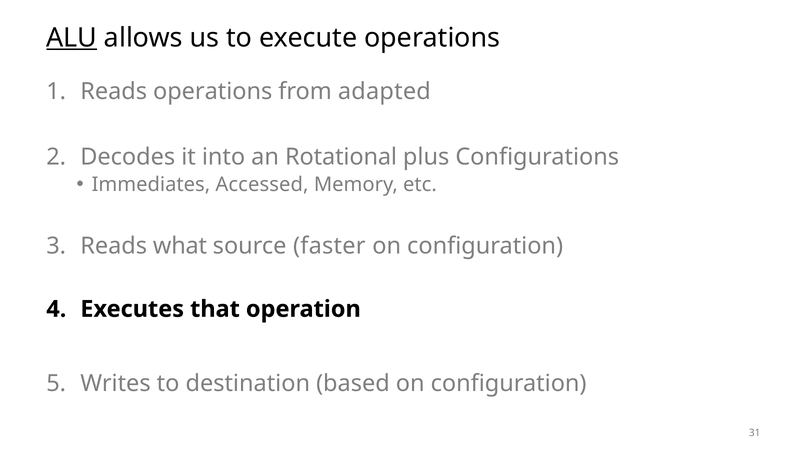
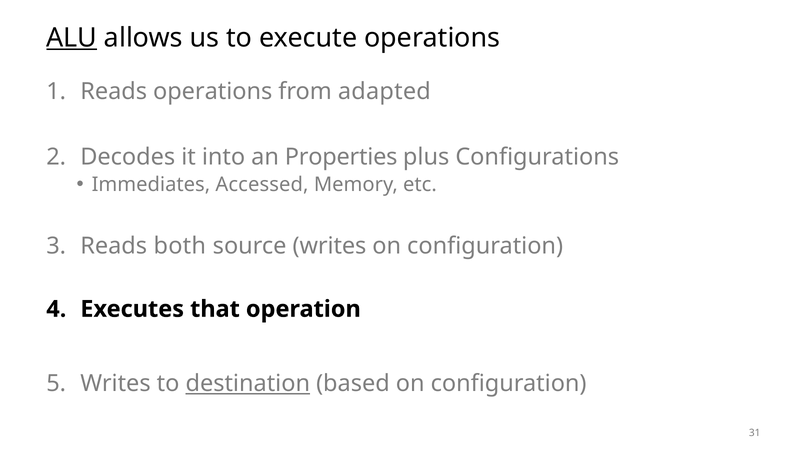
Rotational: Rotational -> Properties
what: what -> both
source faster: faster -> writes
destination underline: none -> present
